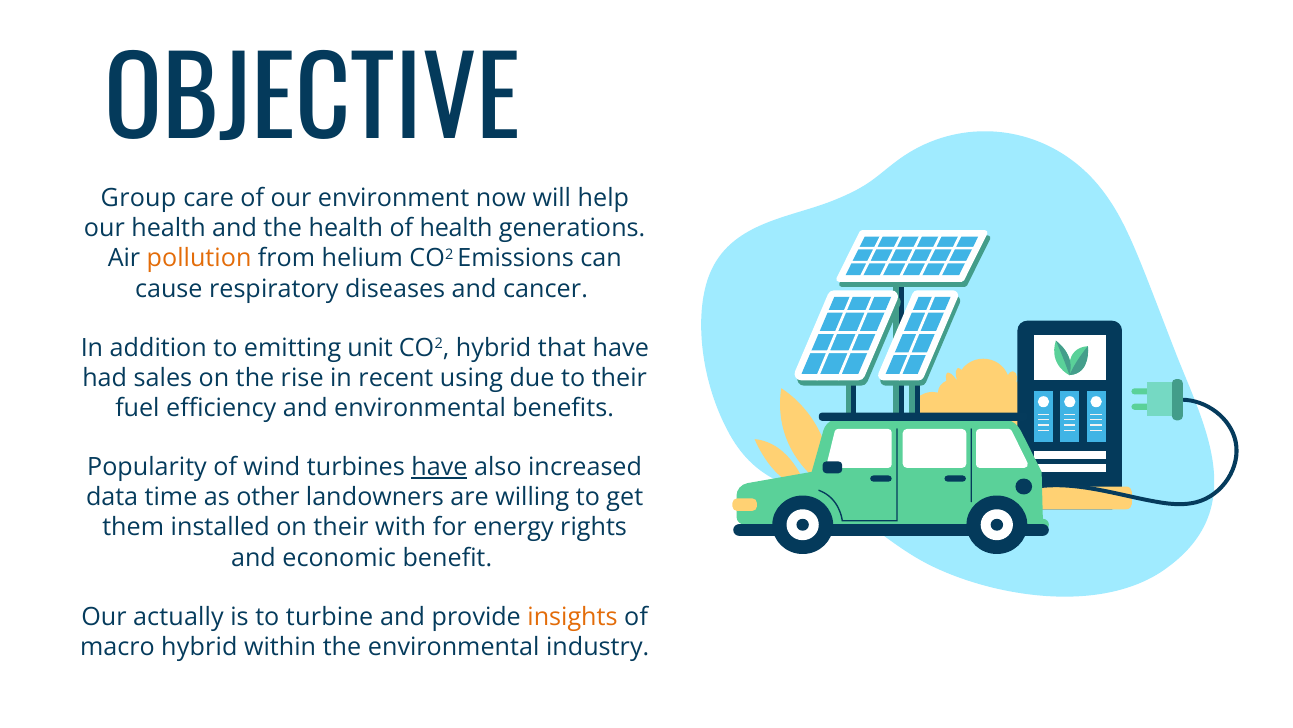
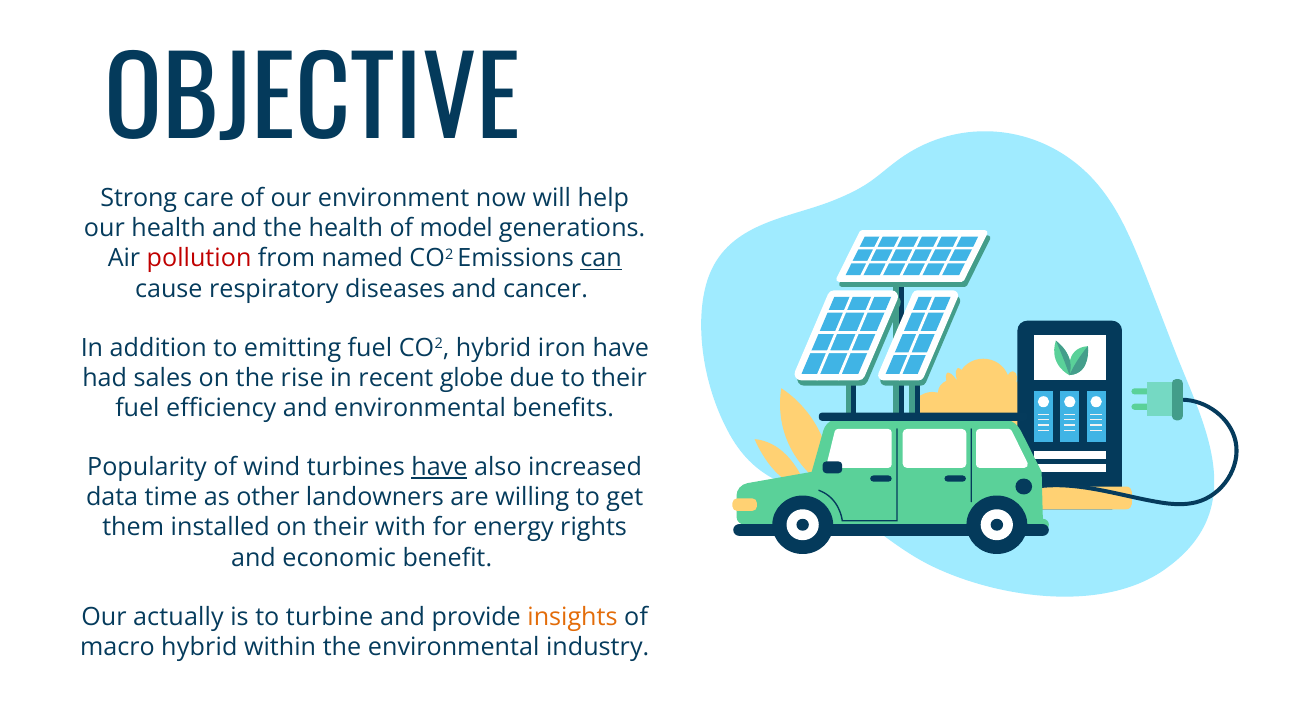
Group: Group -> Strong
of health: health -> model
pollution colour: orange -> red
helium: helium -> named
can underline: none -> present
emitting unit: unit -> fuel
that: that -> iron
using: using -> globe
